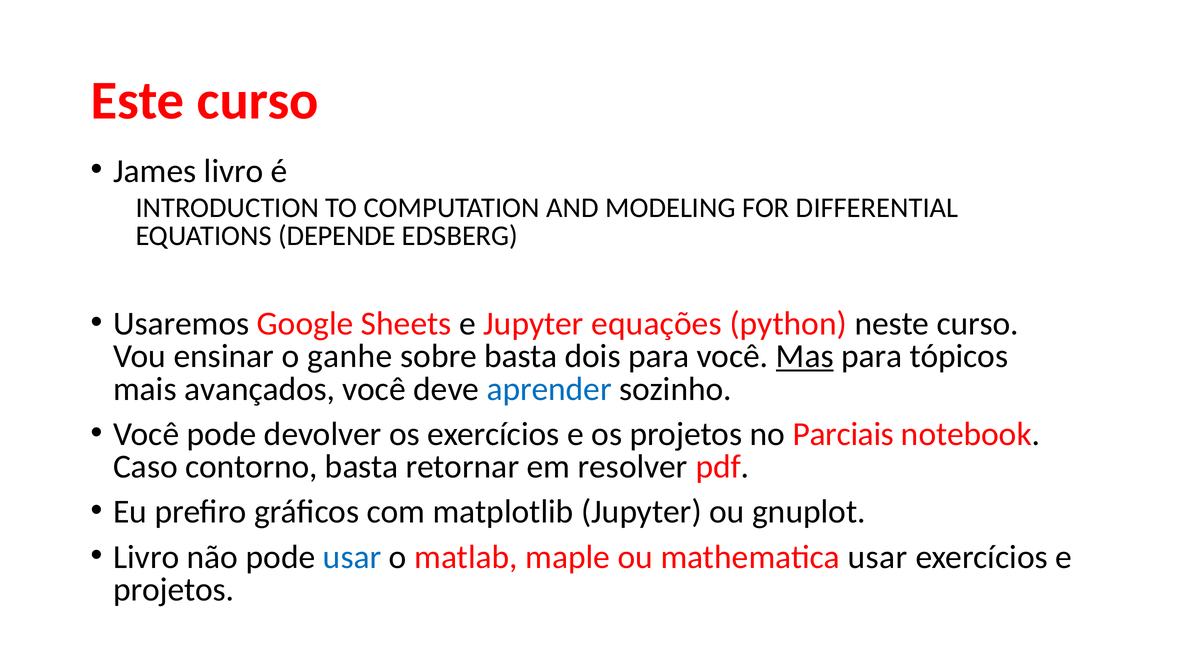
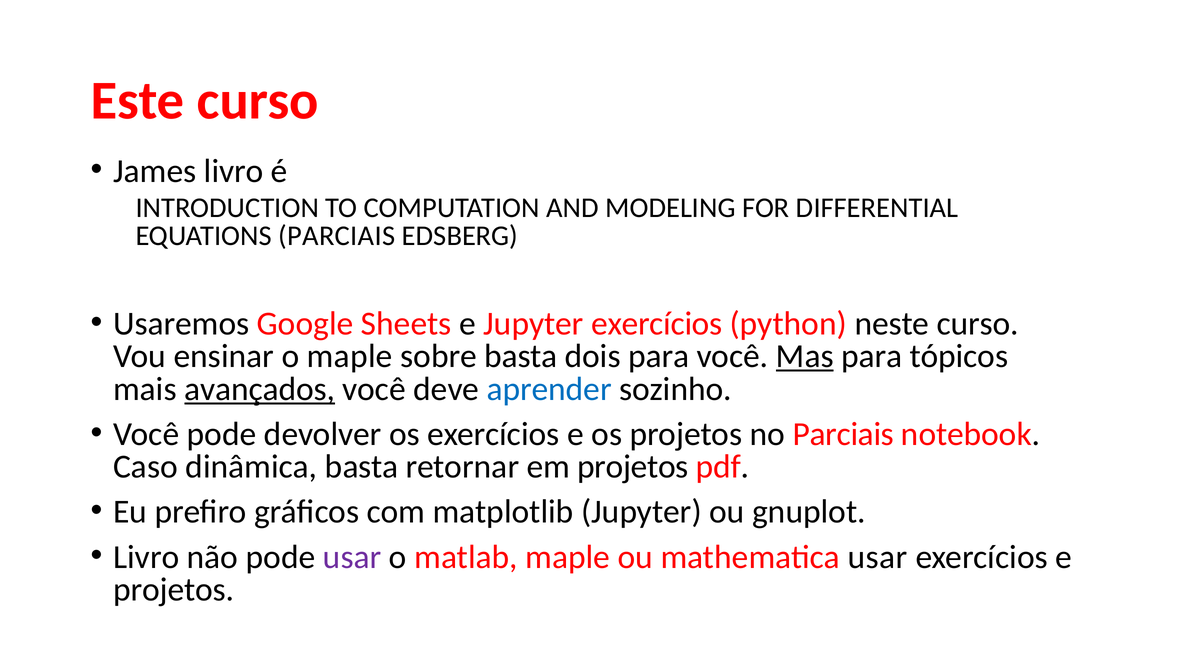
EQUATIONS DEPENDE: DEPENDE -> PARCIAIS
Jupyter equações: equações -> exercícios
o ganhe: ganhe -> maple
avançados underline: none -> present
contorno: contorno -> dinâmica
em resolver: resolver -> projetos
usar at (352, 557) colour: blue -> purple
